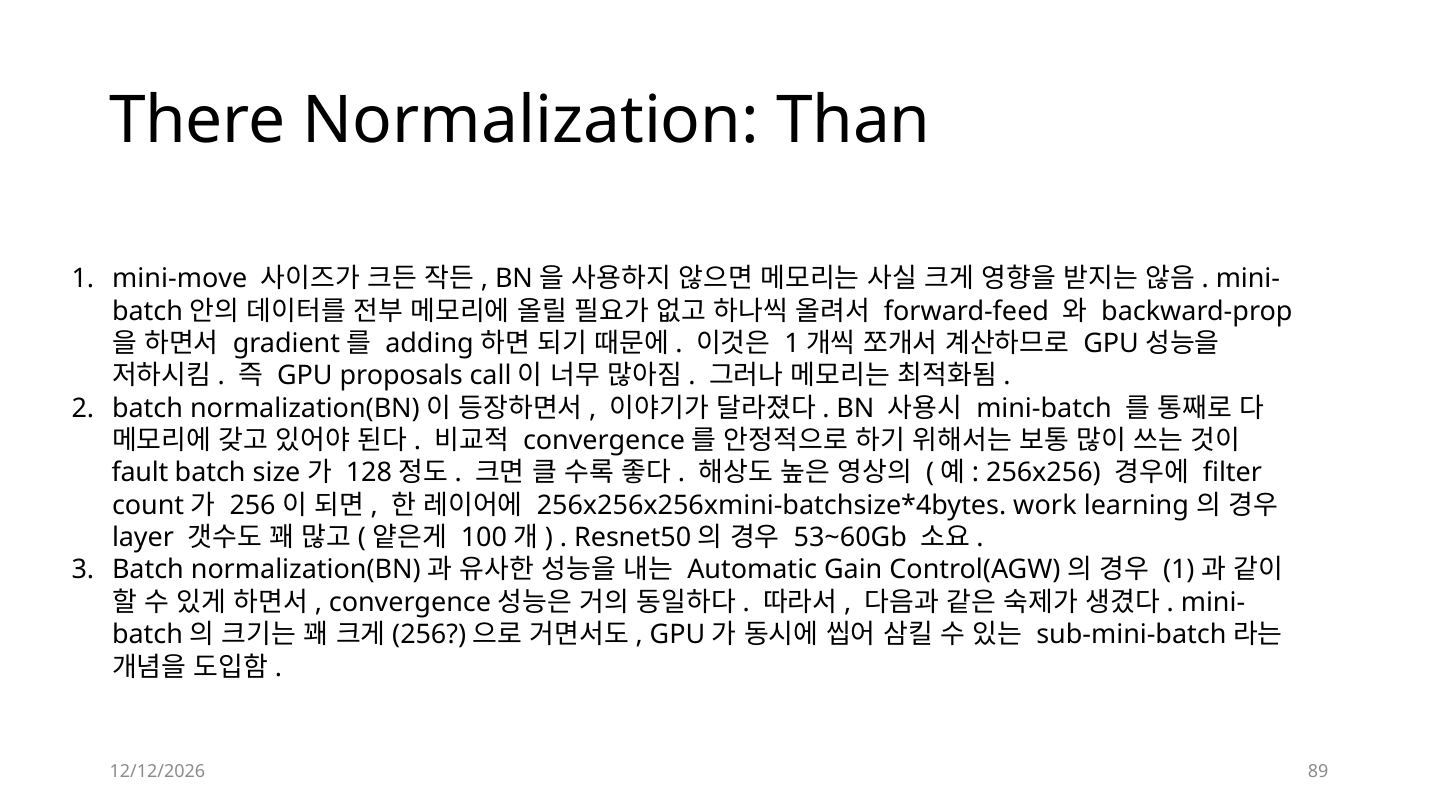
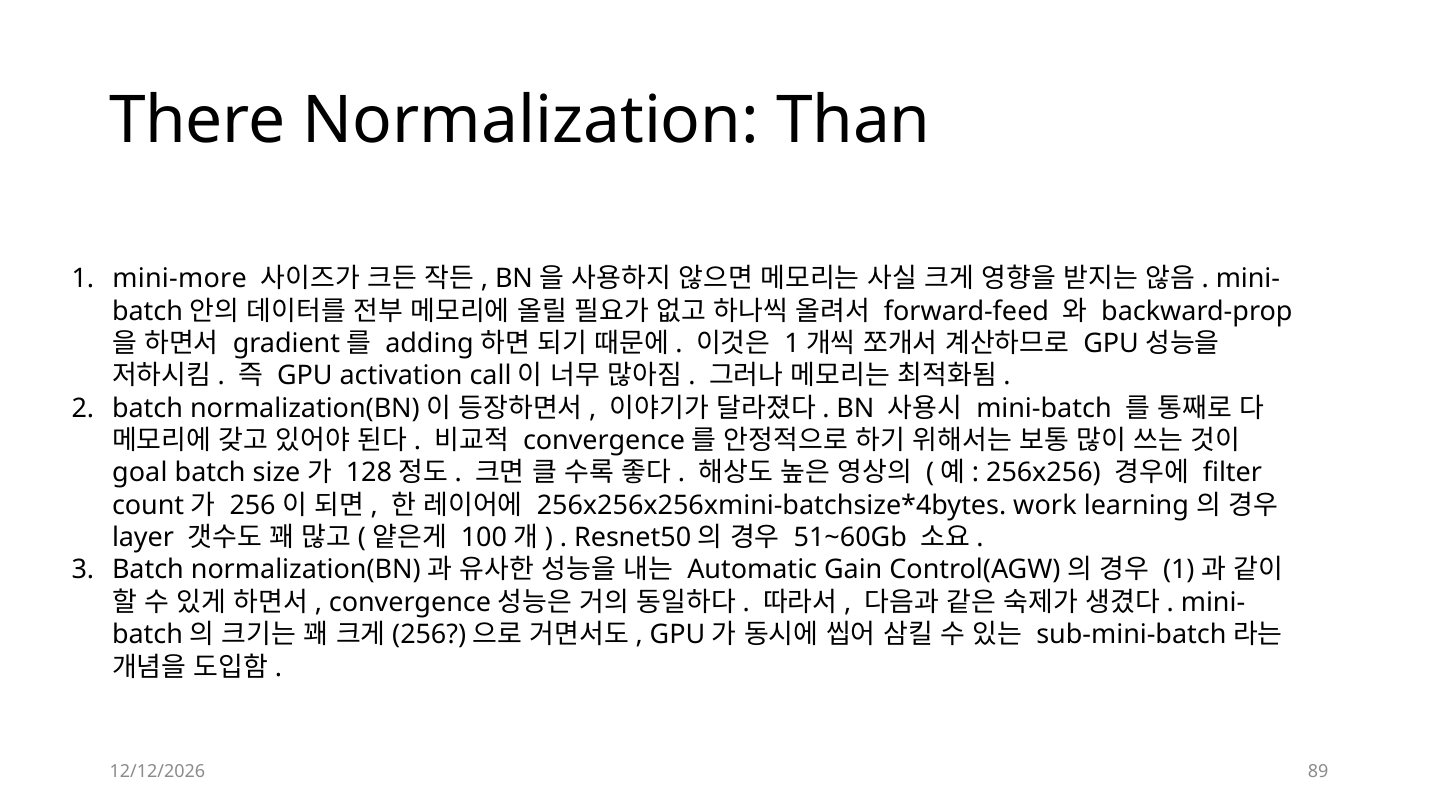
mini-move: mini-move -> mini-more
proposals: proposals -> activation
fault: fault -> goal
53~60Gb: 53~60Gb -> 51~60Gb
